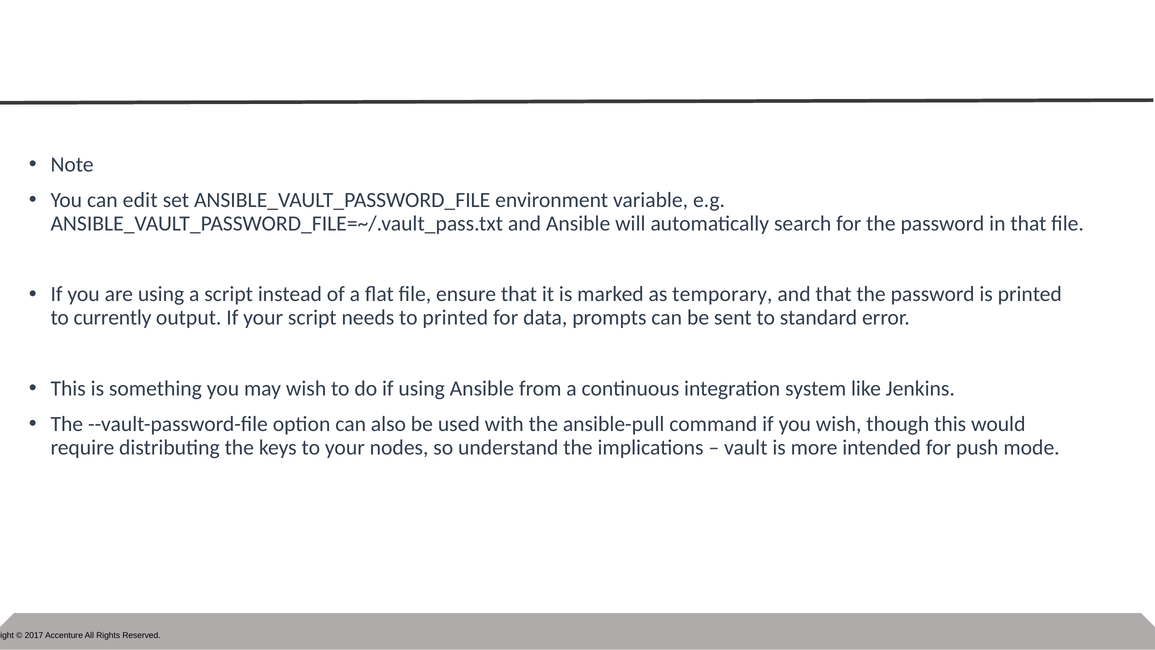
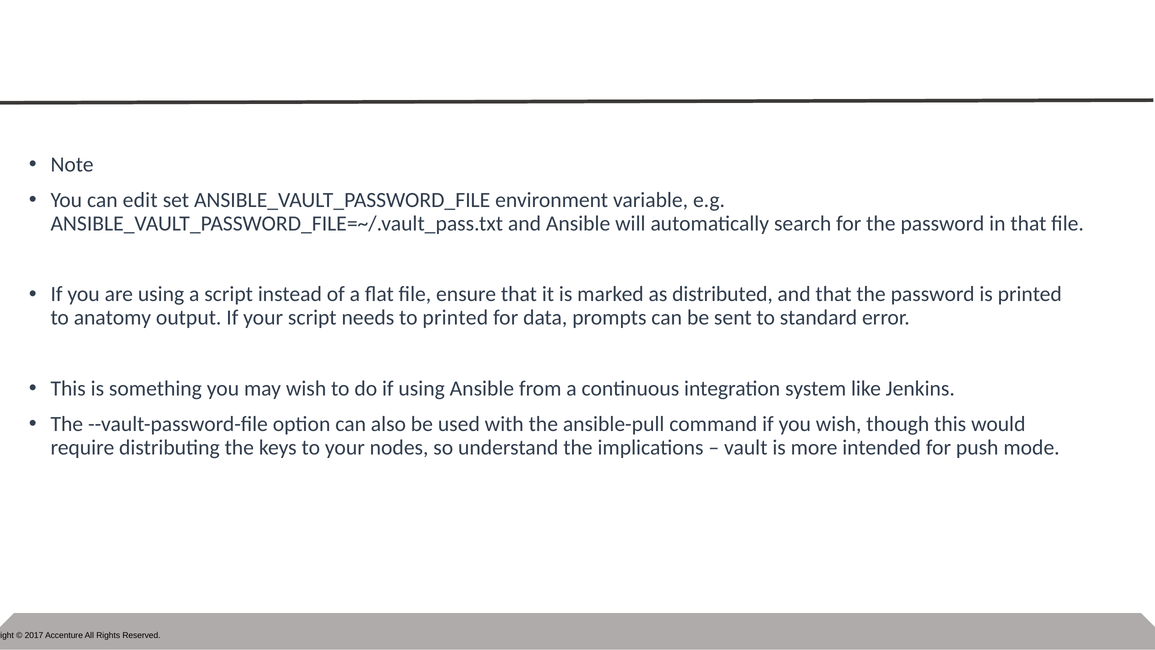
temporary: temporary -> distributed
currently: currently -> anatomy
